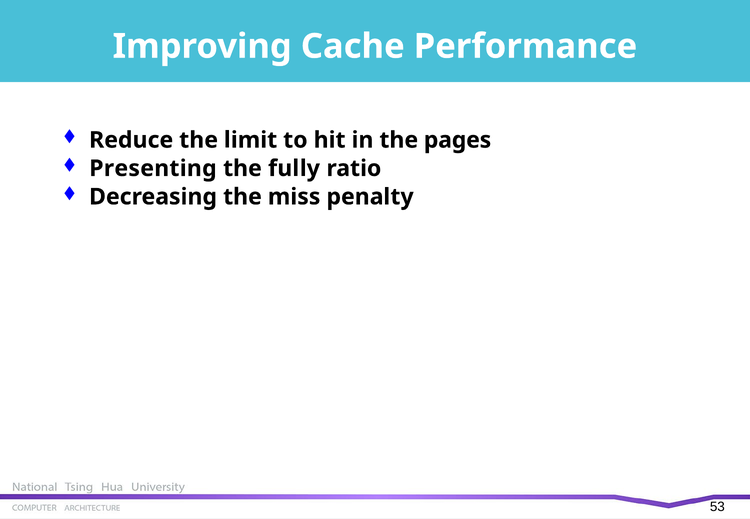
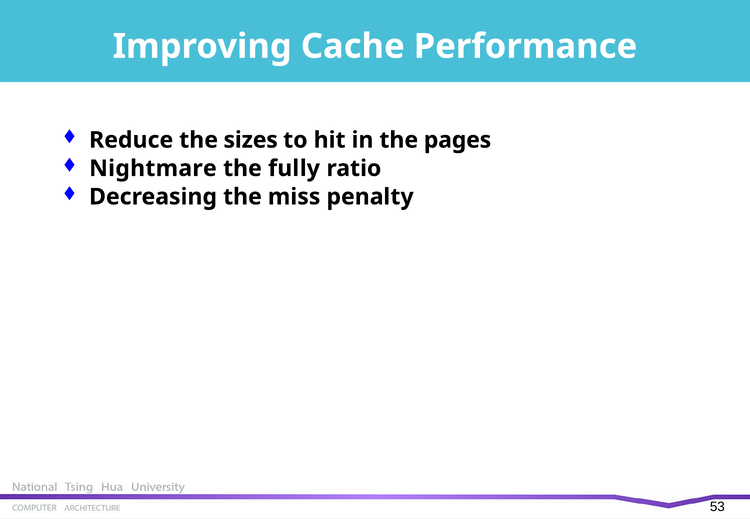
limit: limit -> sizes
Presenting: Presenting -> Nightmare
